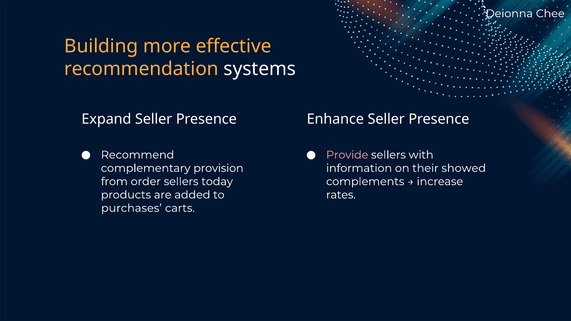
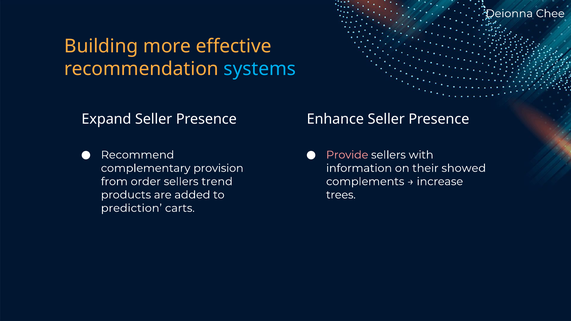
systems colour: white -> light blue
today: today -> trend
rates: rates -> trees
purchases: purchases -> prediction
